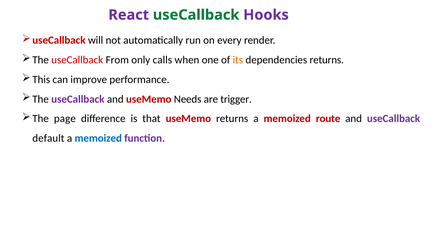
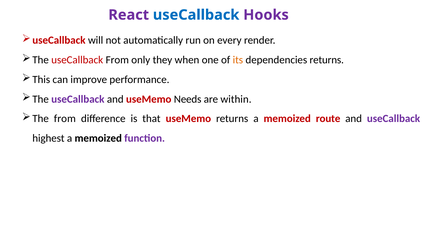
useCallback at (196, 15) colour: green -> blue
calls: calls -> they
trigger: trigger -> within
The page: page -> from
default: default -> highest
memoized at (98, 138) colour: blue -> black
